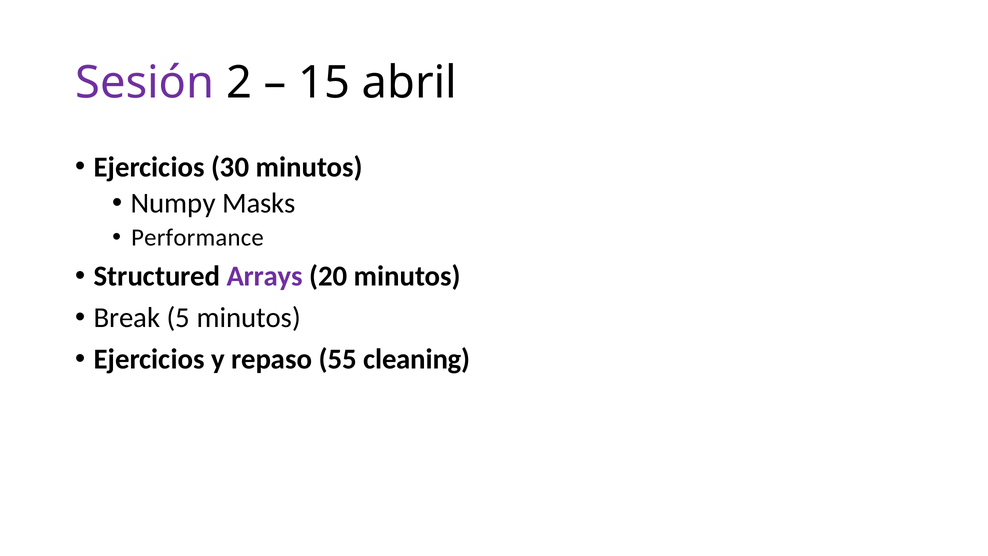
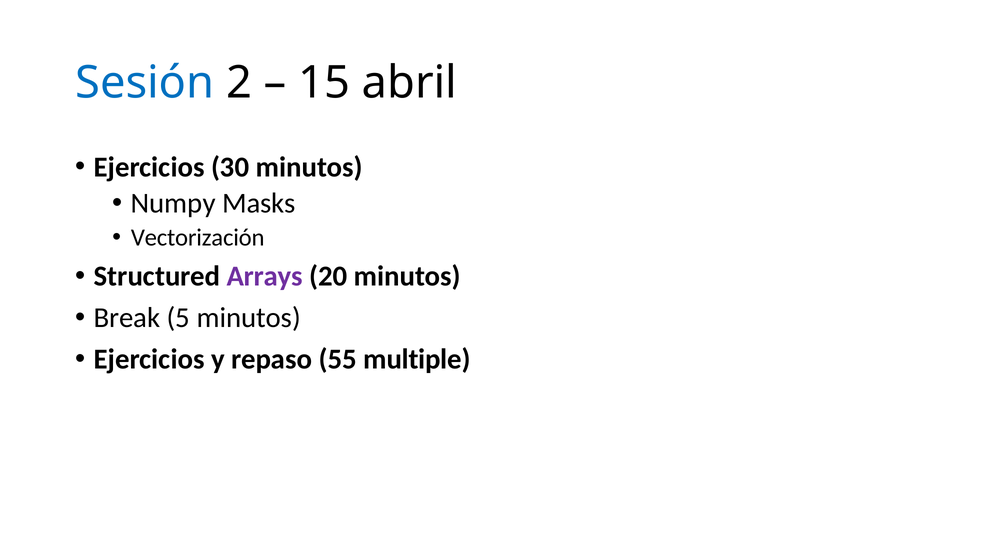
Sesión colour: purple -> blue
Performance: Performance -> Vectorización
cleaning: cleaning -> multiple
